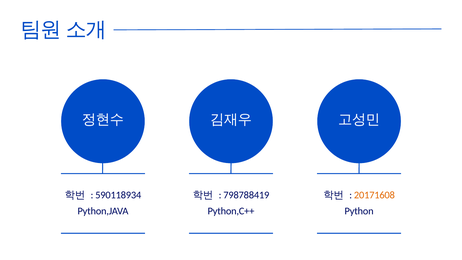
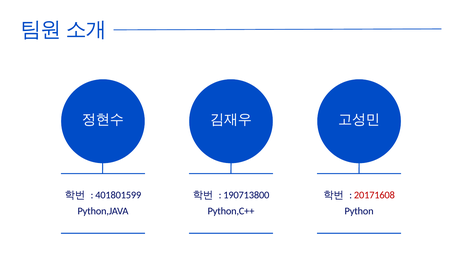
590118934: 590118934 -> 401801599
798788419: 798788419 -> 190713800
20171608 colour: orange -> red
